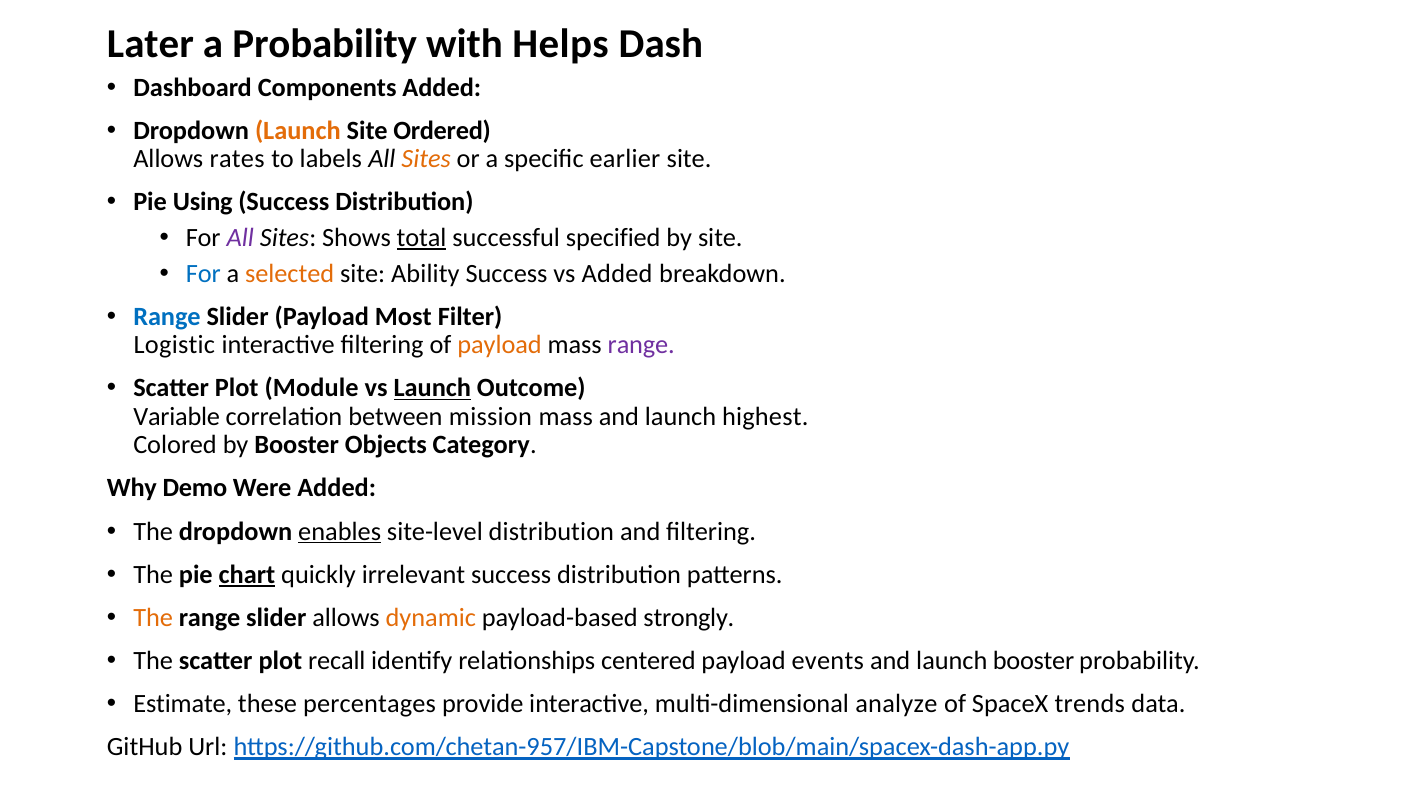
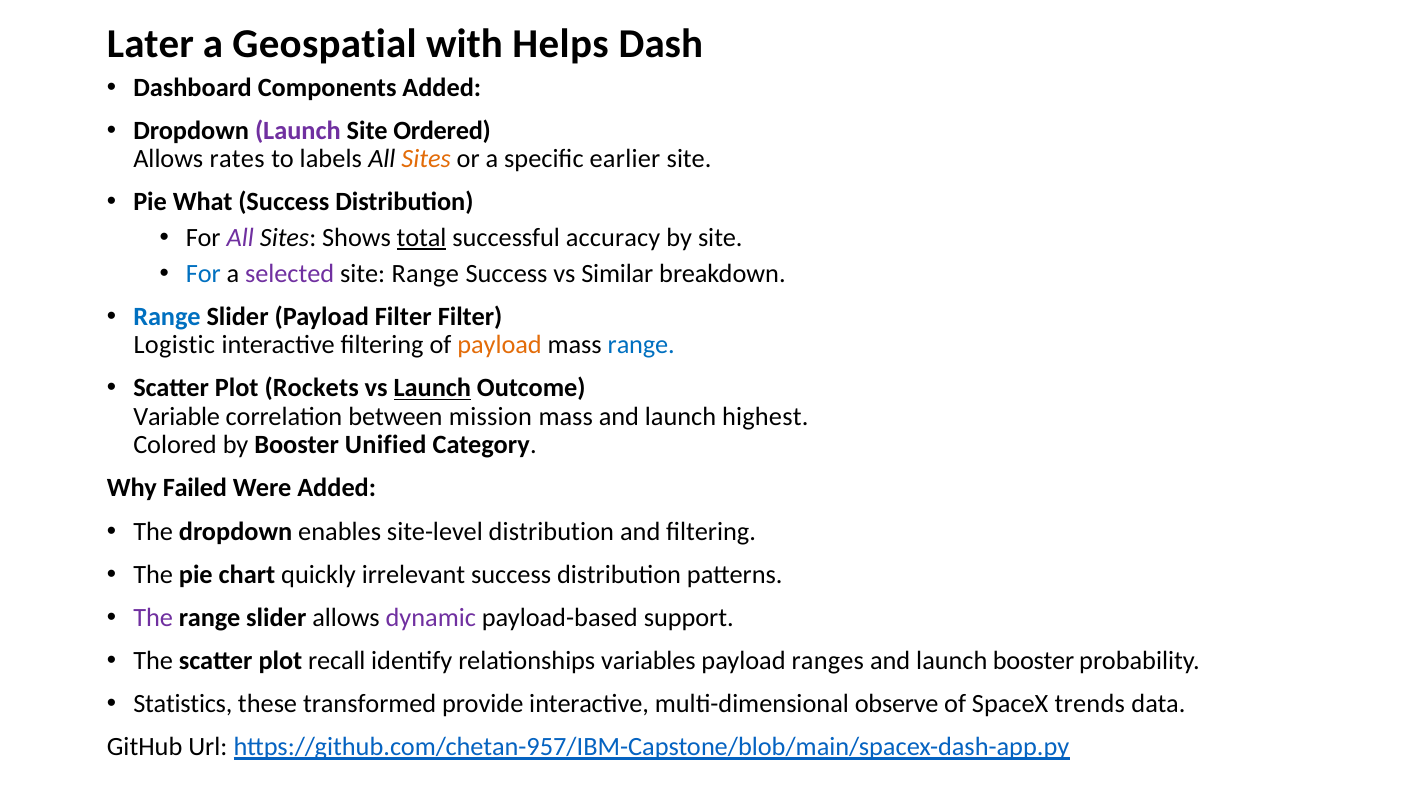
a Probability: Probability -> Geospatial
Launch at (298, 131) colour: orange -> purple
Using: Using -> What
specified: specified -> accuracy
selected colour: orange -> purple
site Ability: Ability -> Range
vs Added: Added -> Similar
Payload Most: Most -> Filter
range at (641, 345) colour: purple -> blue
Module: Module -> Rockets
Objects: Objects -> Unified
Demo: Demo -> Failed
enables underline: present -> none
chart underline: present -> none
The at (153, 618) colour: orange -> purple
dynamic colour: orange -> purple
strongly: strongly -> support
centered: centered -> variables
events: events -> ranges
Estimate: Estimate -> Statistics
percentages: percentages -> transformed
analyze: analyze -> observe
